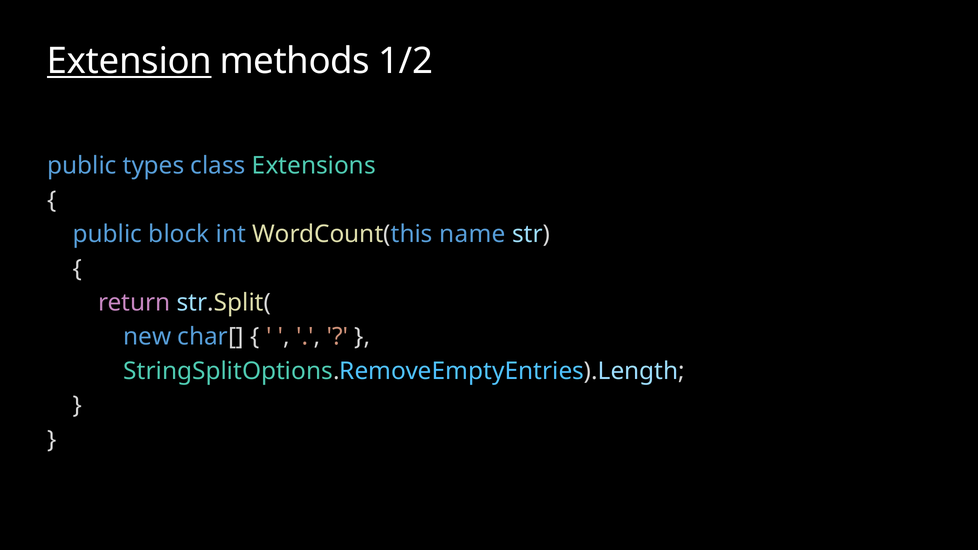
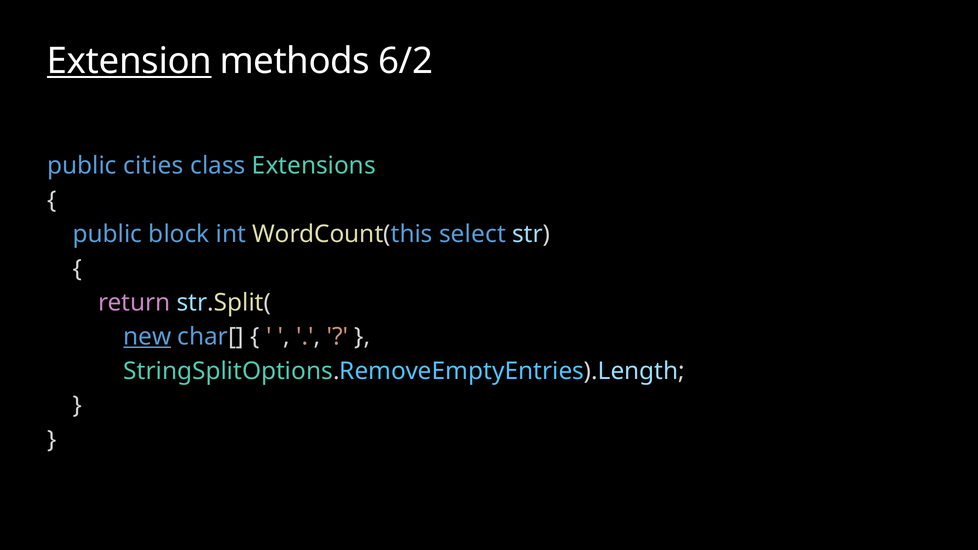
1/2: 1/2 -> 6/2
types: types -> cities
name: name -> select
new underline: none -> present
